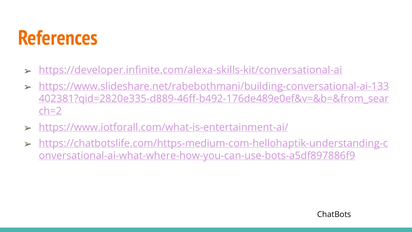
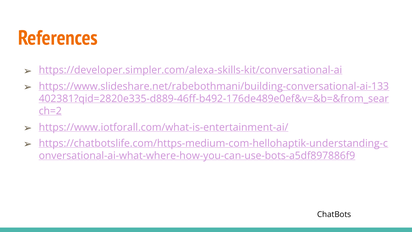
https://developer.infinite.com/alexa-skills-kit/conversational-ai: https://developer.infinite.com/alexa-skills-kit/conversational-ai -> https://developer.simpler.com/alexa-skills-kit/conversational-ai
